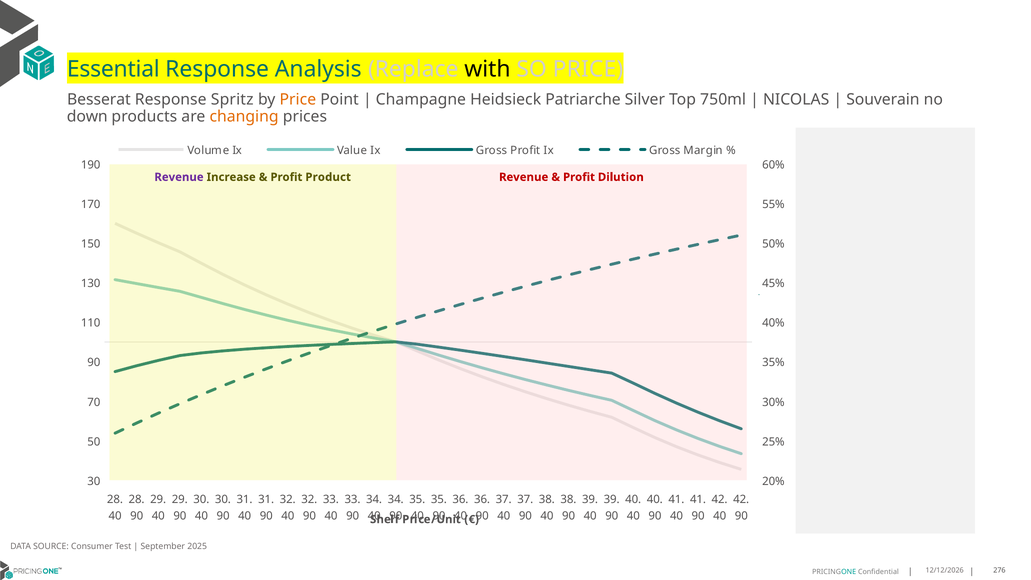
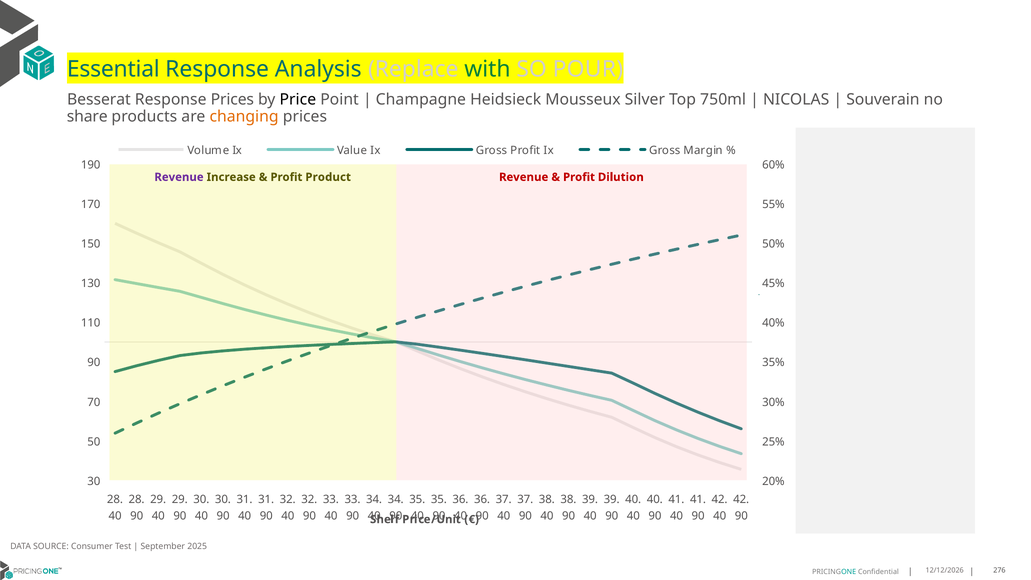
with colour: black -> green
SO PRICE: PRICE -> POUR
Response Spritz: Spritz -> Prices
Price at (298, 100) colour: orange -> black
Patriarche: Patriarche -> Mousseux
down: down -> share
